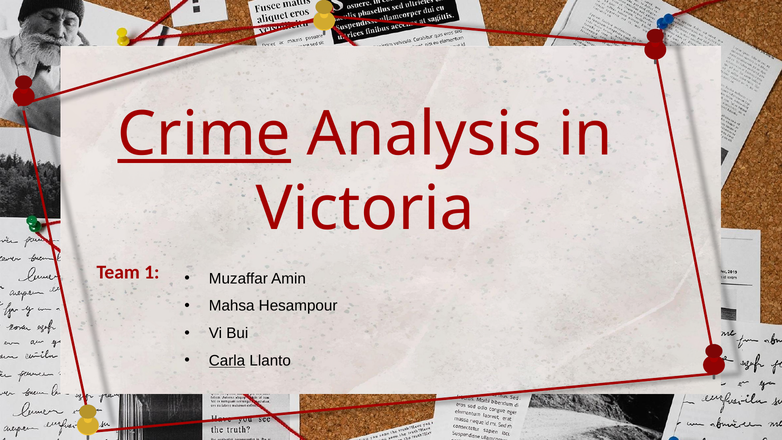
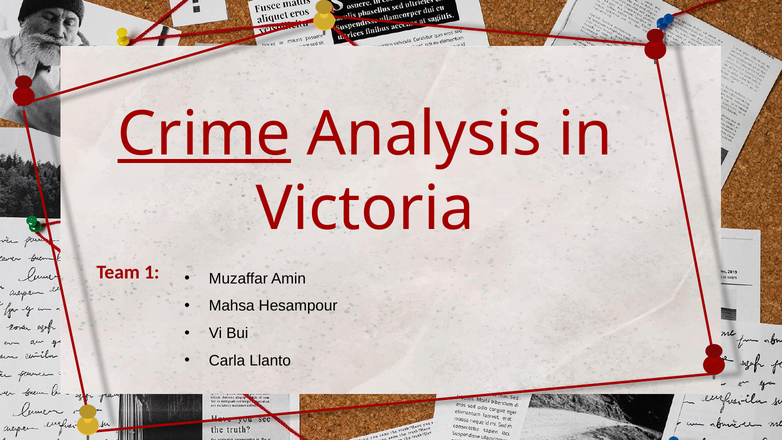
Carla underline: present -> none
